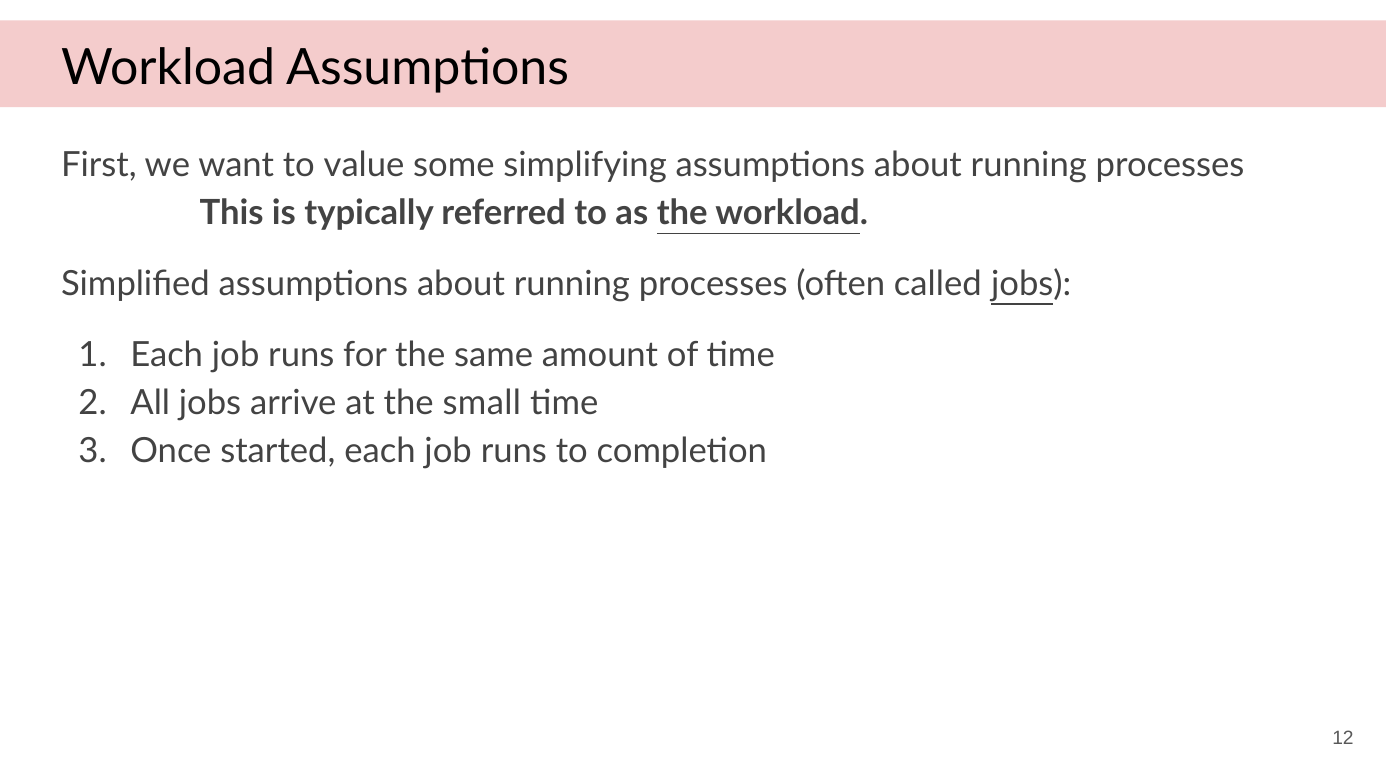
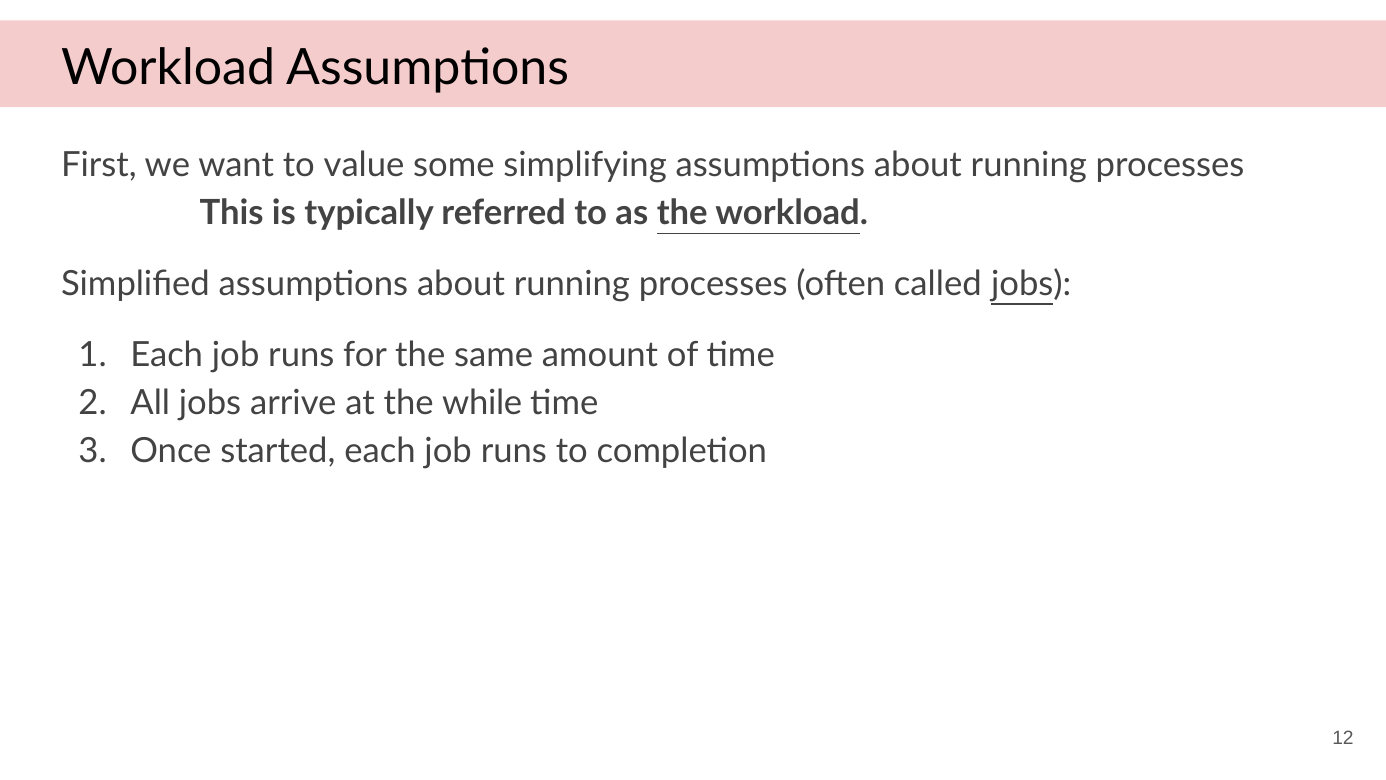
small: small -> while
